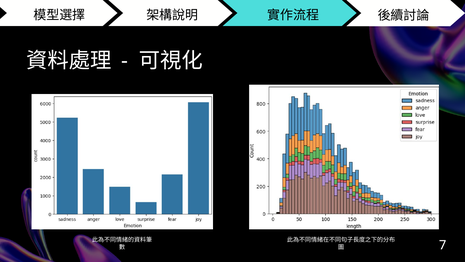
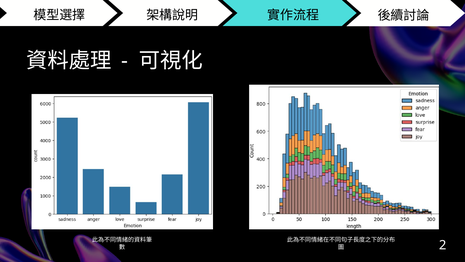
7: 7 -> 2
